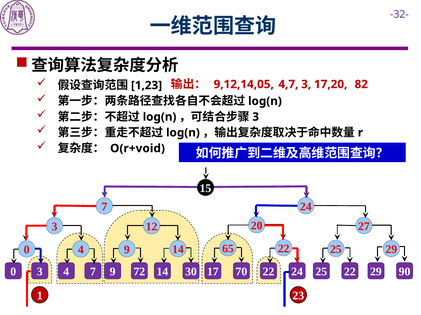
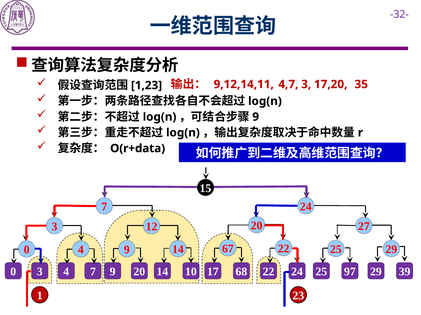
9,12,14,05: 9,12,14,05 -> 9,12,14,11
82: 82 -> 35
3 at (256, 117): 3 -> 9
O(r+void: O(r+void -> O(r+data
65: 65 -> 67
0 72: 72 -> 20
30: 30 -> 10
70: 70 -> 68
22 22: 22 -> 97
90: 90 -> 39
